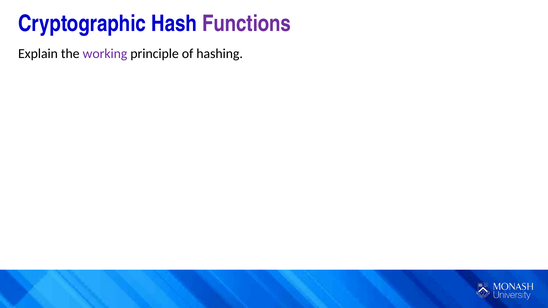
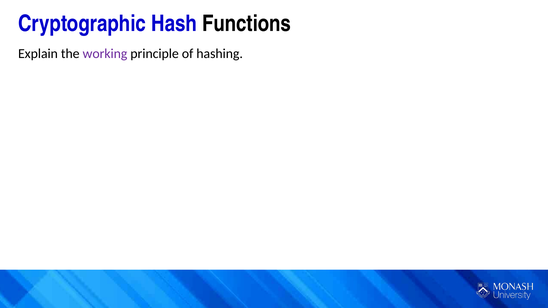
Functions colour: purple -> black
